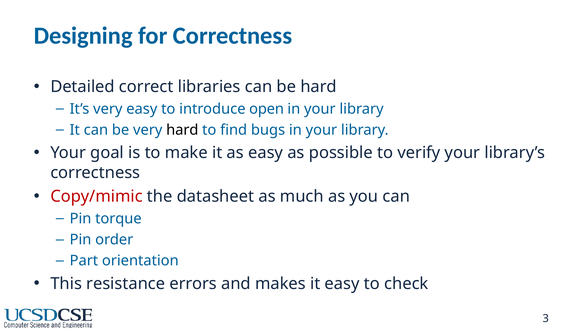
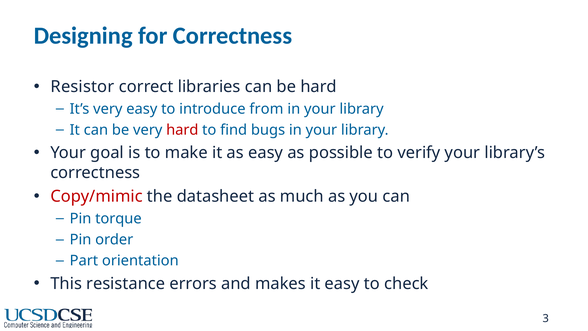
Detailed: Detailed -> Resistor
open: open -> from
hard at (182, 130) colour: black -> red
